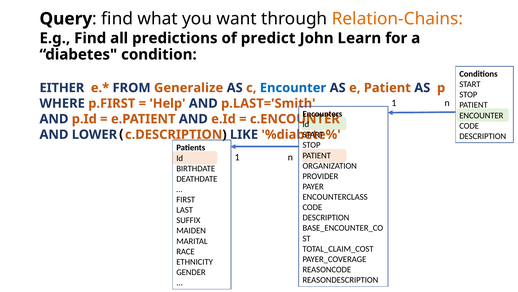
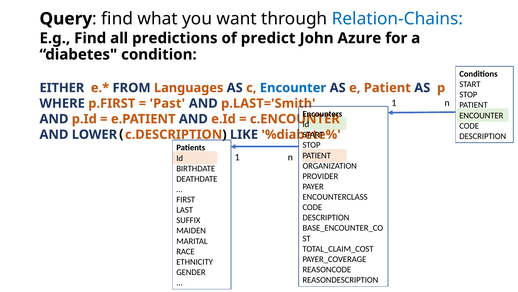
Relation-Chains colour: orange -> blue
Learn: Learn -> Azure
Generalize: Generalize -> Languages
Help: Help -> Past
